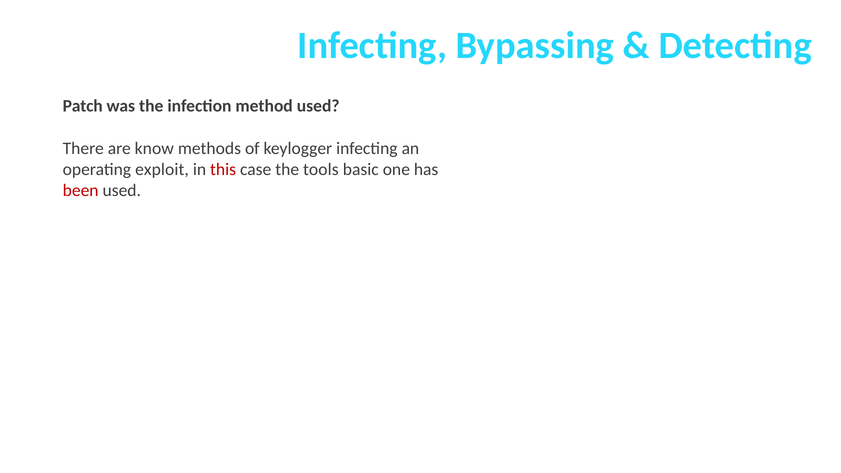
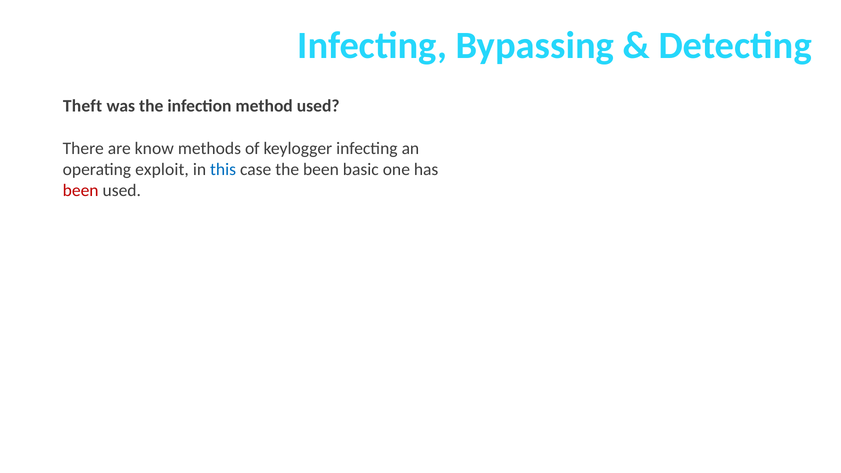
Patch: Patch -> Theft
this colour: red -> blue
the tools: tools -> been
